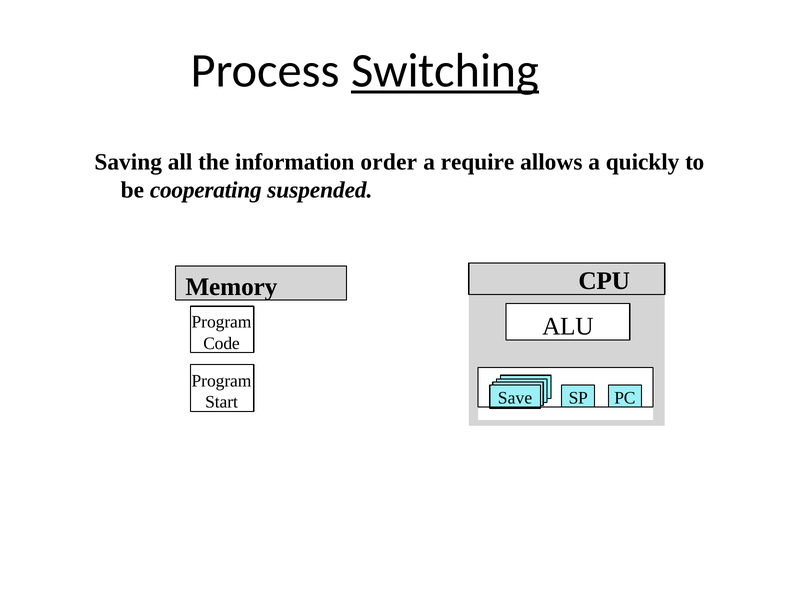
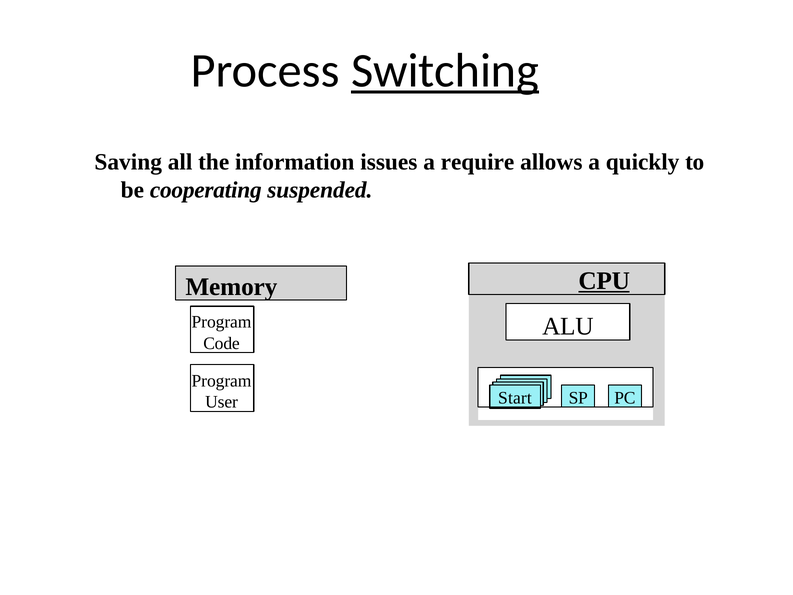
order: order -> issues
CPU underline: none -> present
Save: Save -> Start
Start: Start -> User
